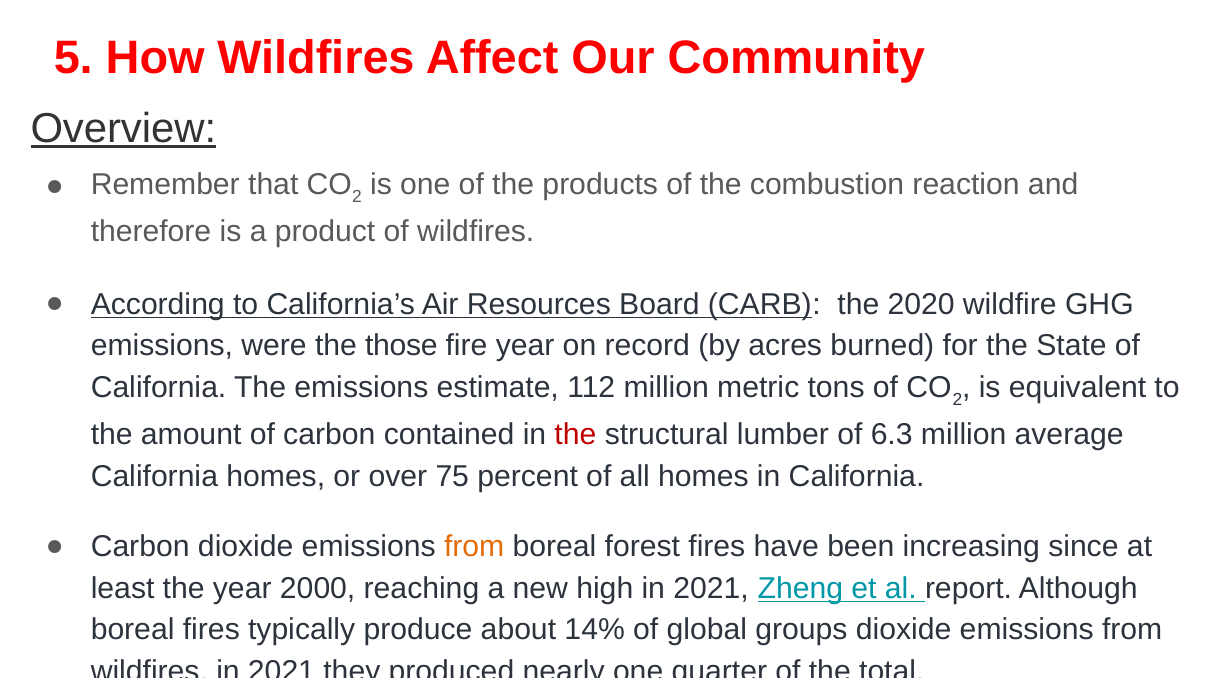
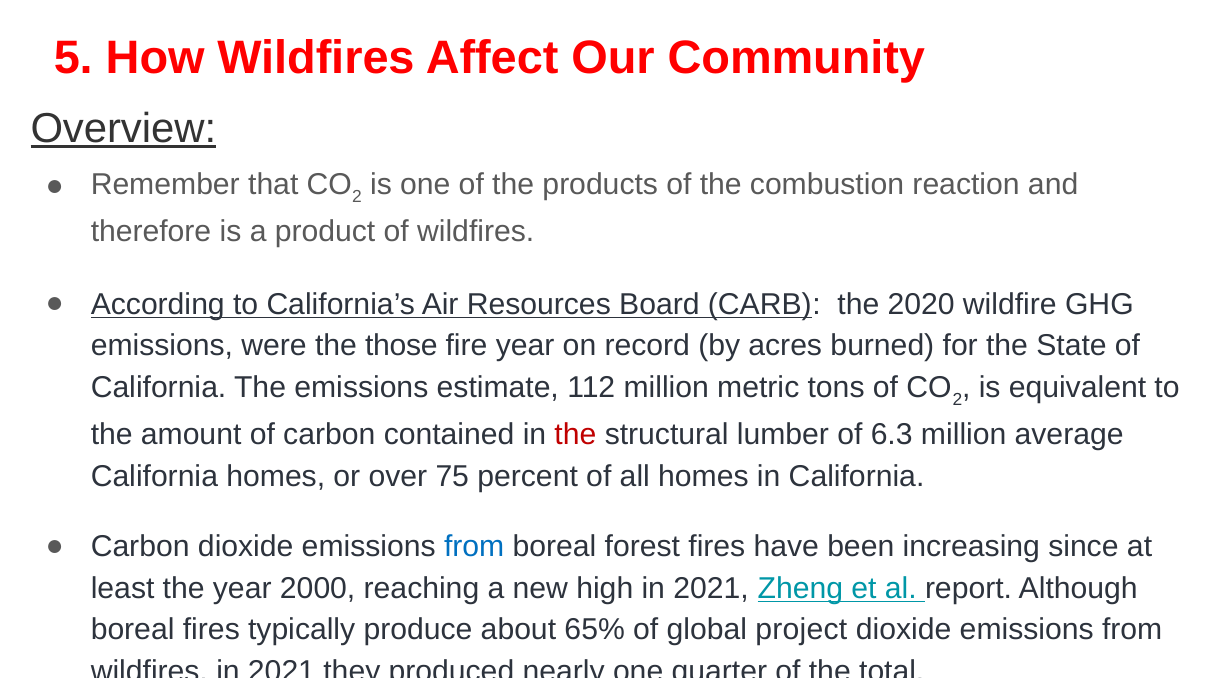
from at (474, 547) colour: orange -> blue
14%: 14% -> 65%
groups: groups -> project
